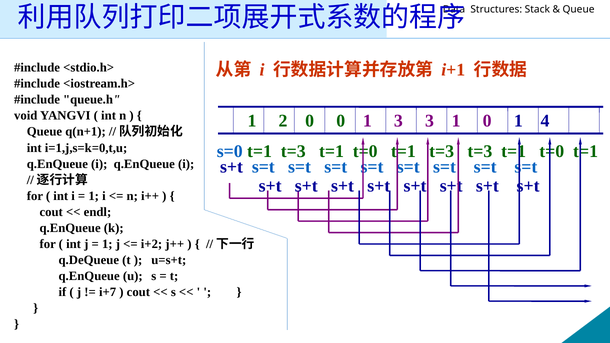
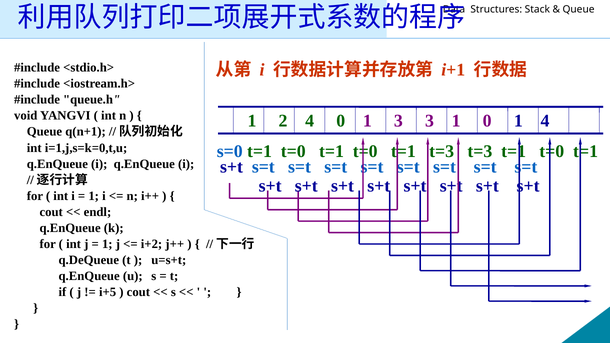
2 0: 0 -> 4
s=0 t=1 t=3: t=3 -> t=0
i+7: i+7 -> i+5
